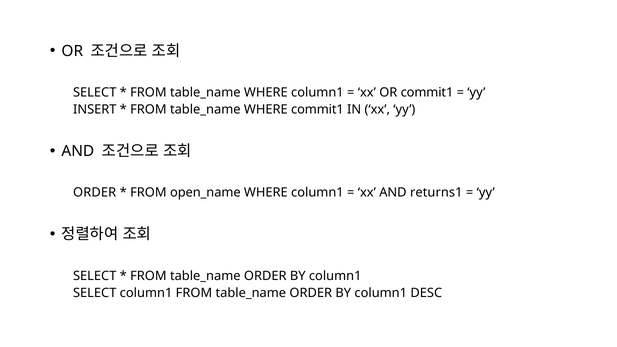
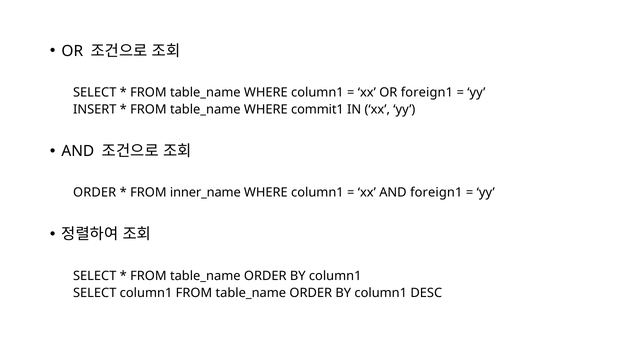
OR commit1: commit1 -> foreign1
open_name: open_name -> inner_name
AND returns1: returns1 -> foreign1
